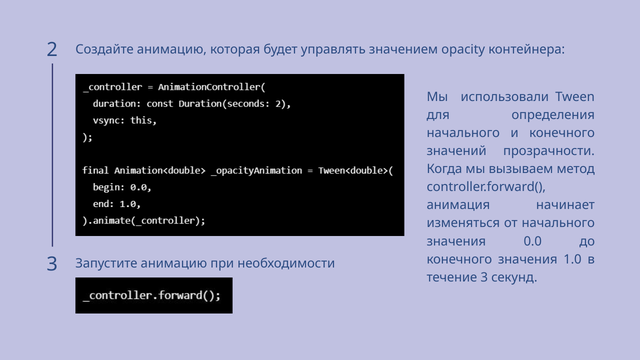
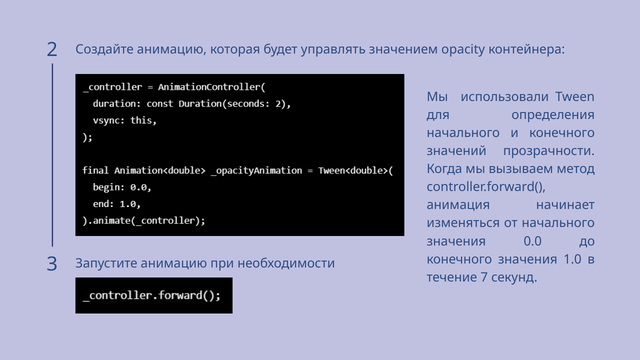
течение 3: 3 -> 7
